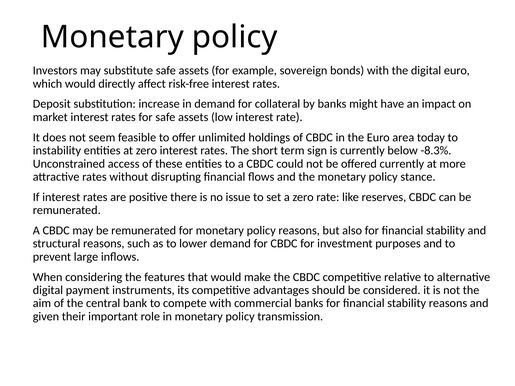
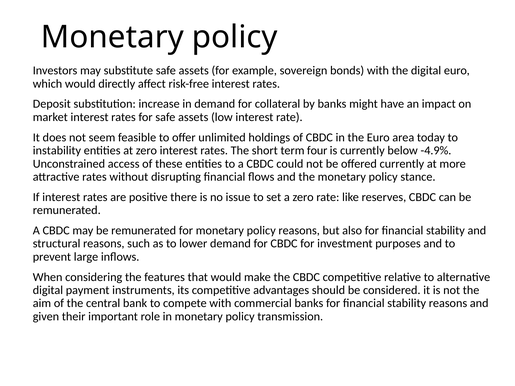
sign: sign -> four
-8.3%: -8.3% -> -4.9%
